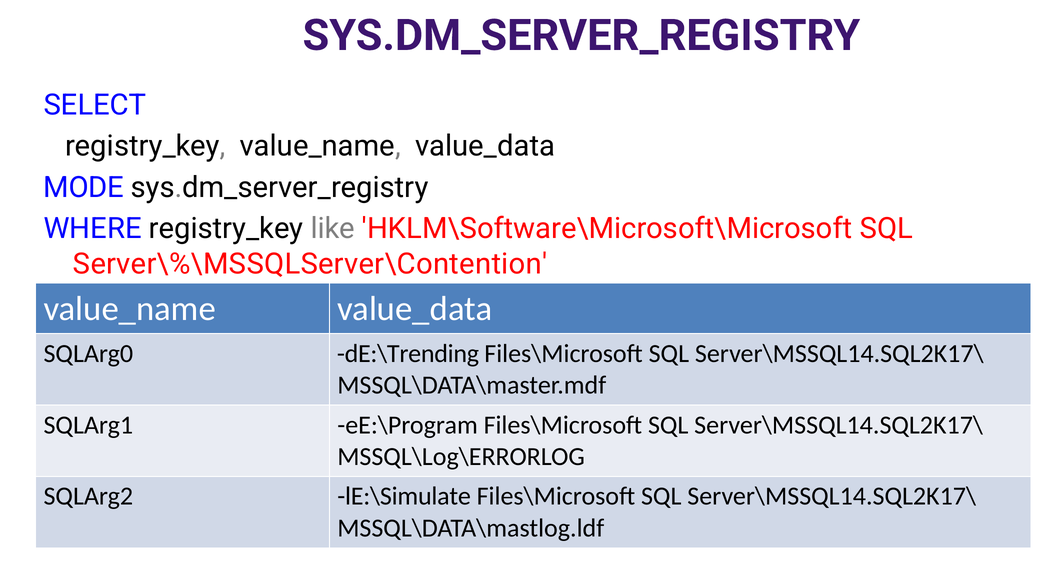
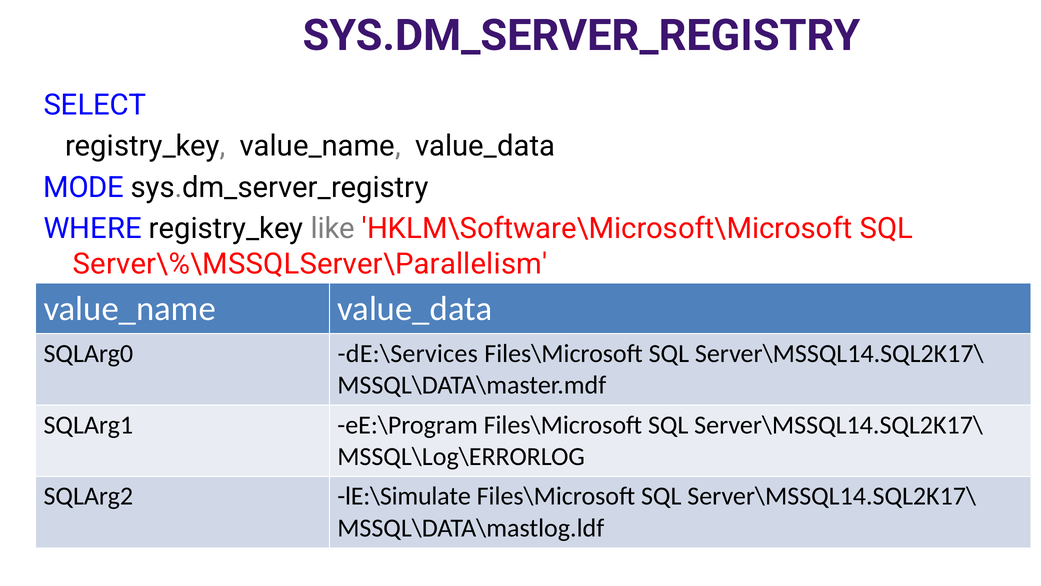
Server\%\MSSQLServer\Contention: Server\%\MSSQLServer\Contention -> Server\%\MSSQLServer\Parallelism
dE:\Trending: dE:\Trending -> dE:\Services
